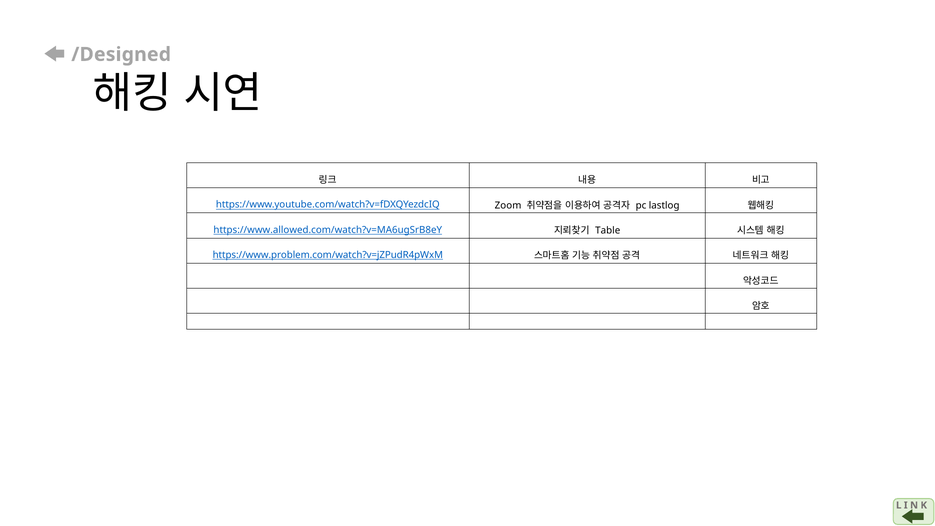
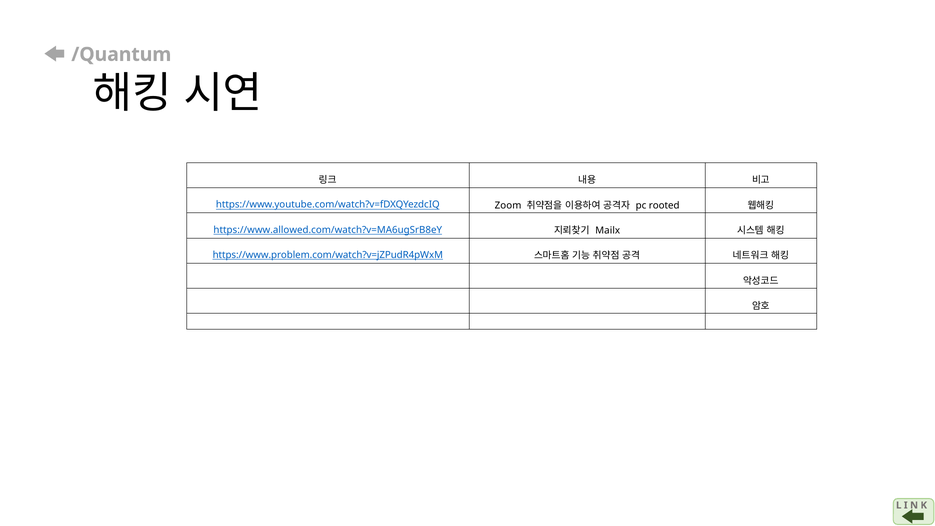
/Designed: /Designed -> /Quantum
lastlog: lastlog -> rooted
Table: Table -> Mailx
